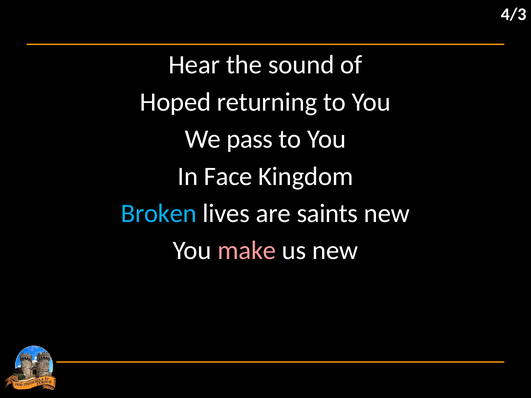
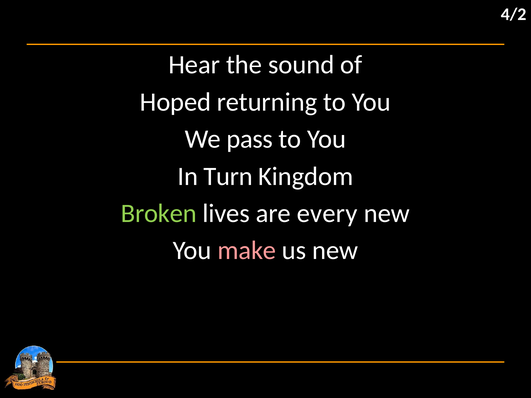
4/3: 4/3 -> 4/2
Face: Face -> Turn
Broken colour: light blue -> light green
saints: saints -> every
